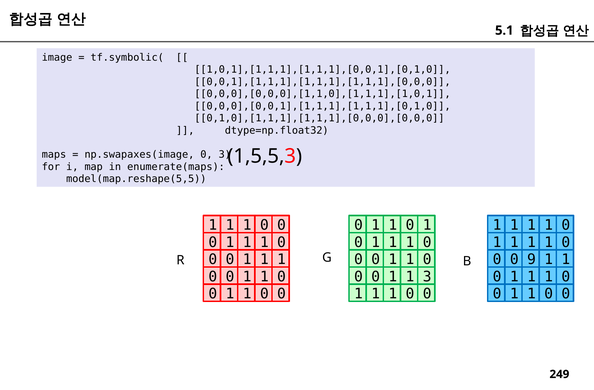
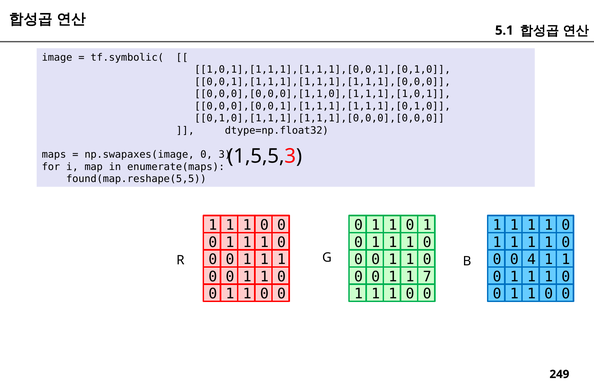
model(map.reshape(5,5: model(map.reshape(5,5 -> found(map.reshape(5,5
9: 9 -> 4
1 3: 3 -> 7
